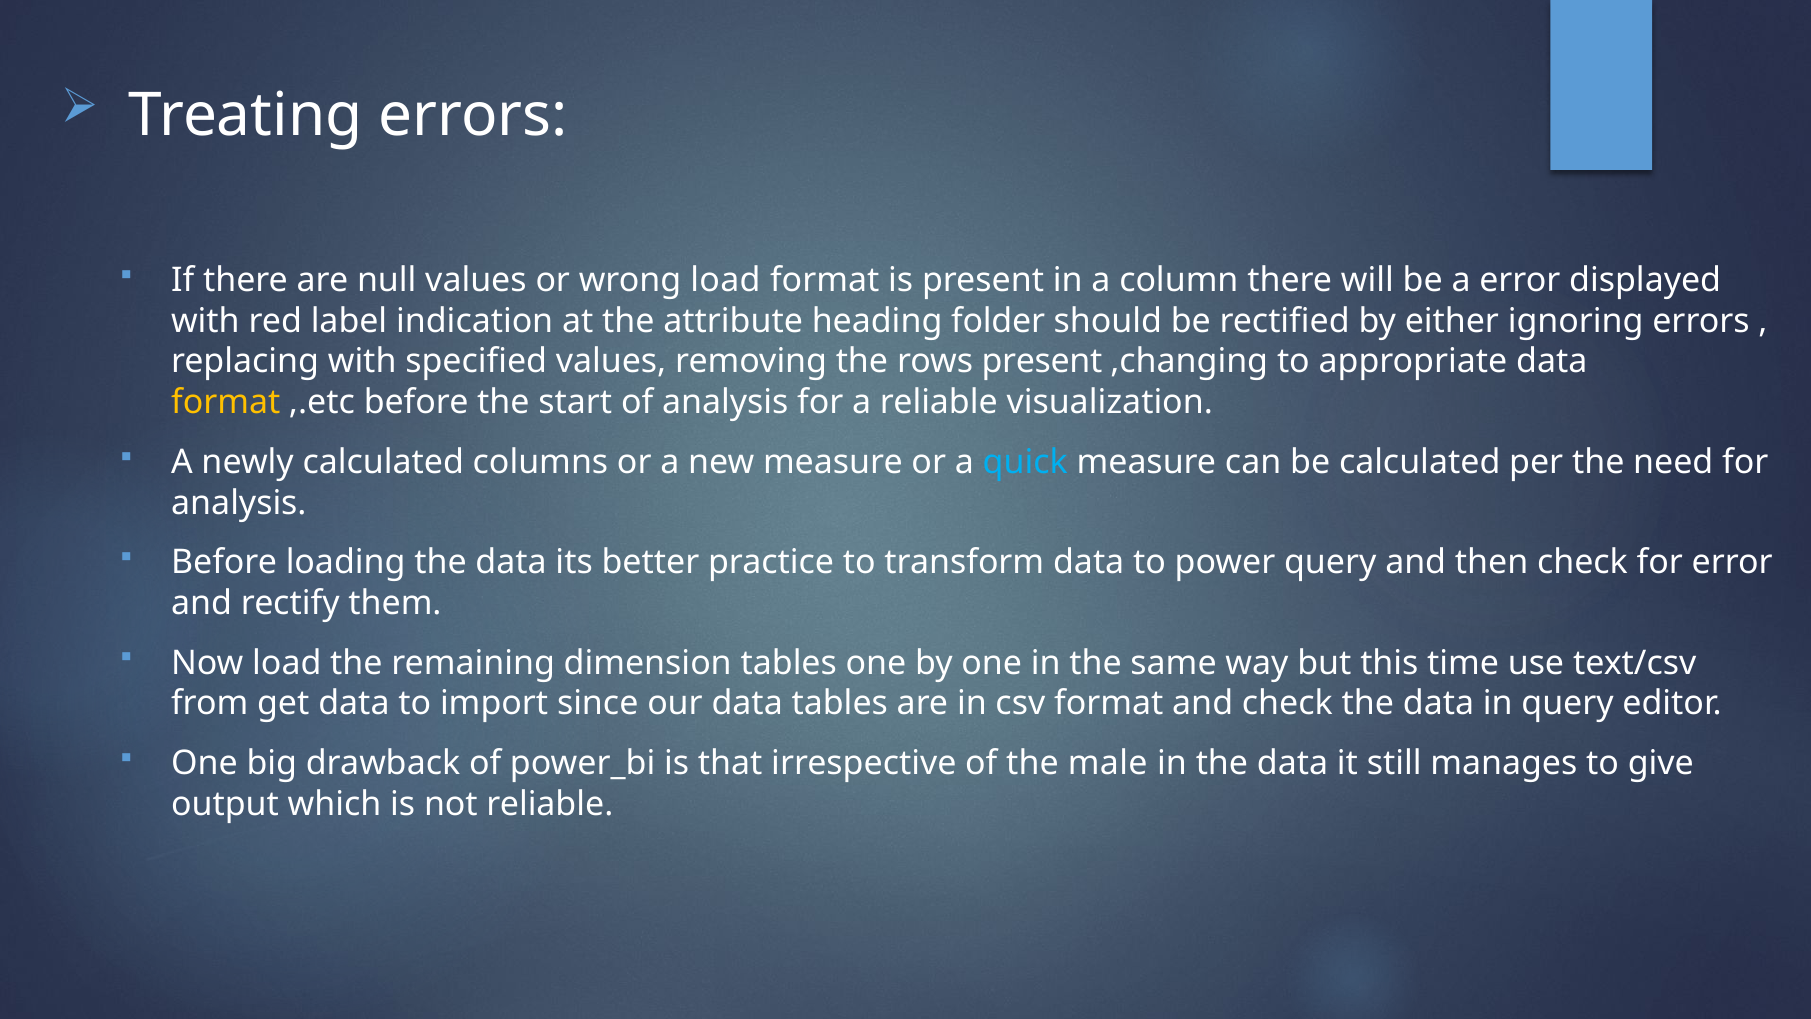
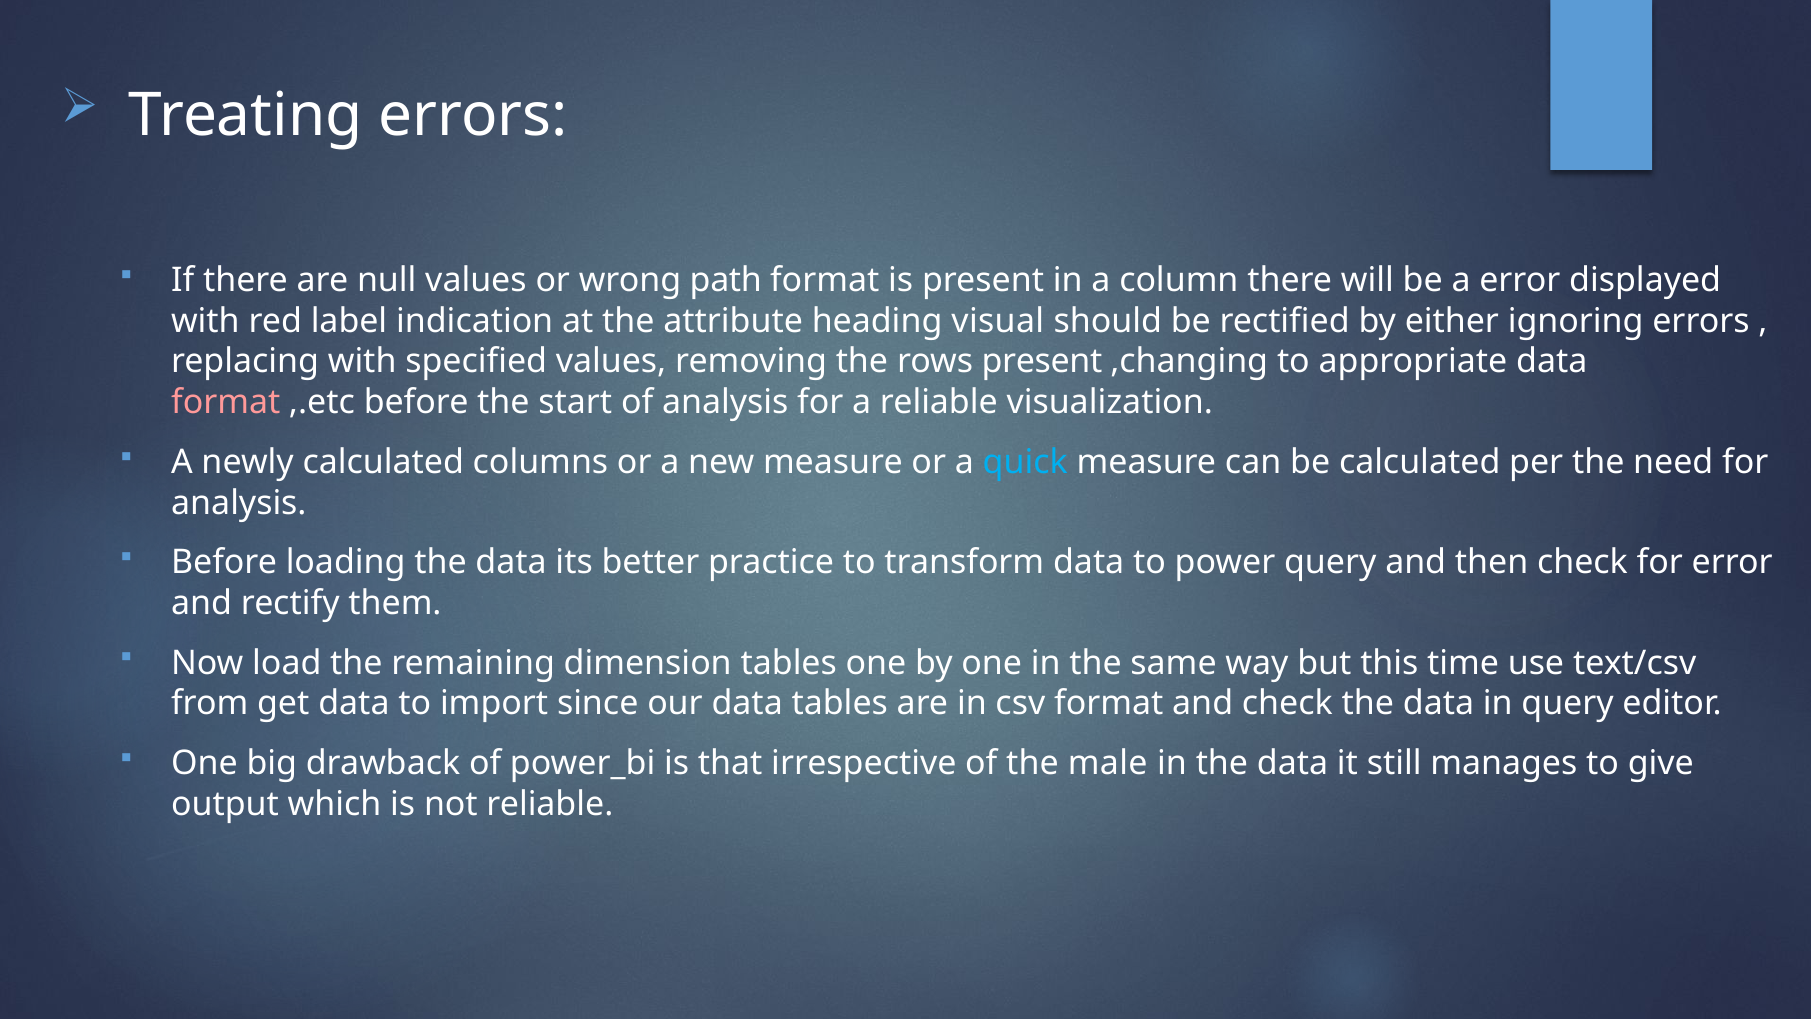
wrong load: load -> path
folder: folder -> visual
format at (226, 402) colour: yellow -> pink
